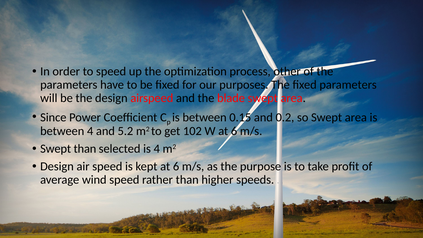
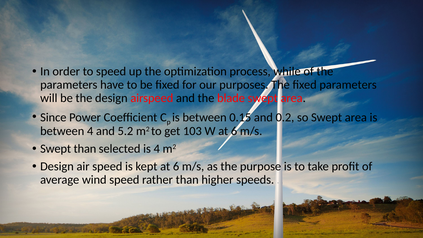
other: other -> while
102: 102 -> 103
